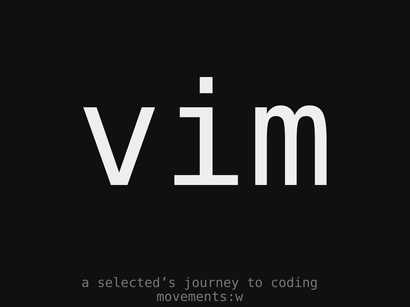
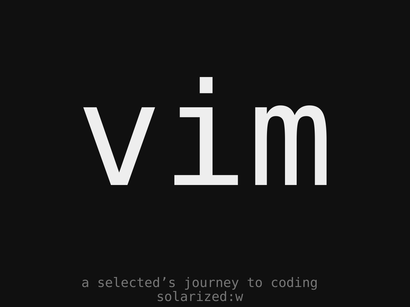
movements:w: movements:w -> solarized:w
